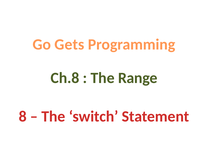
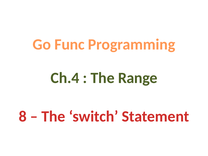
Gets: Gets -> Func
Ch.8: Ch.8 -> Ch.4
